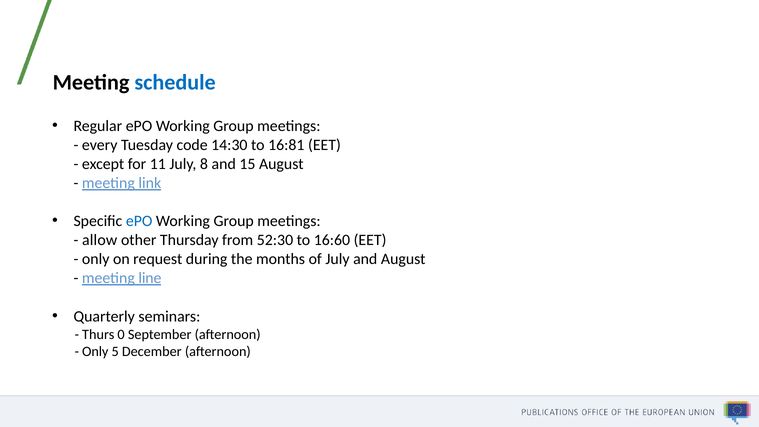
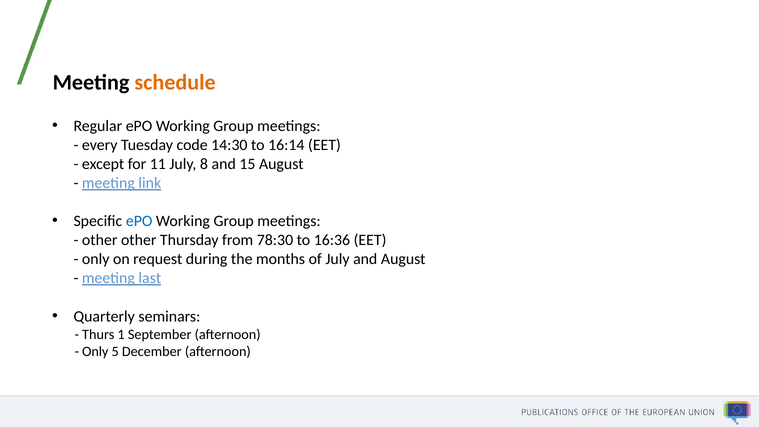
schedule colour: blue -> orange
16:81: 16:81 -> 16:14
allow at (100, 240): allow -> other
52:30: 52:30 -> 78:30
16:60: 16:60 -> 16:36
line: line -> last
0: 0 -> 1
